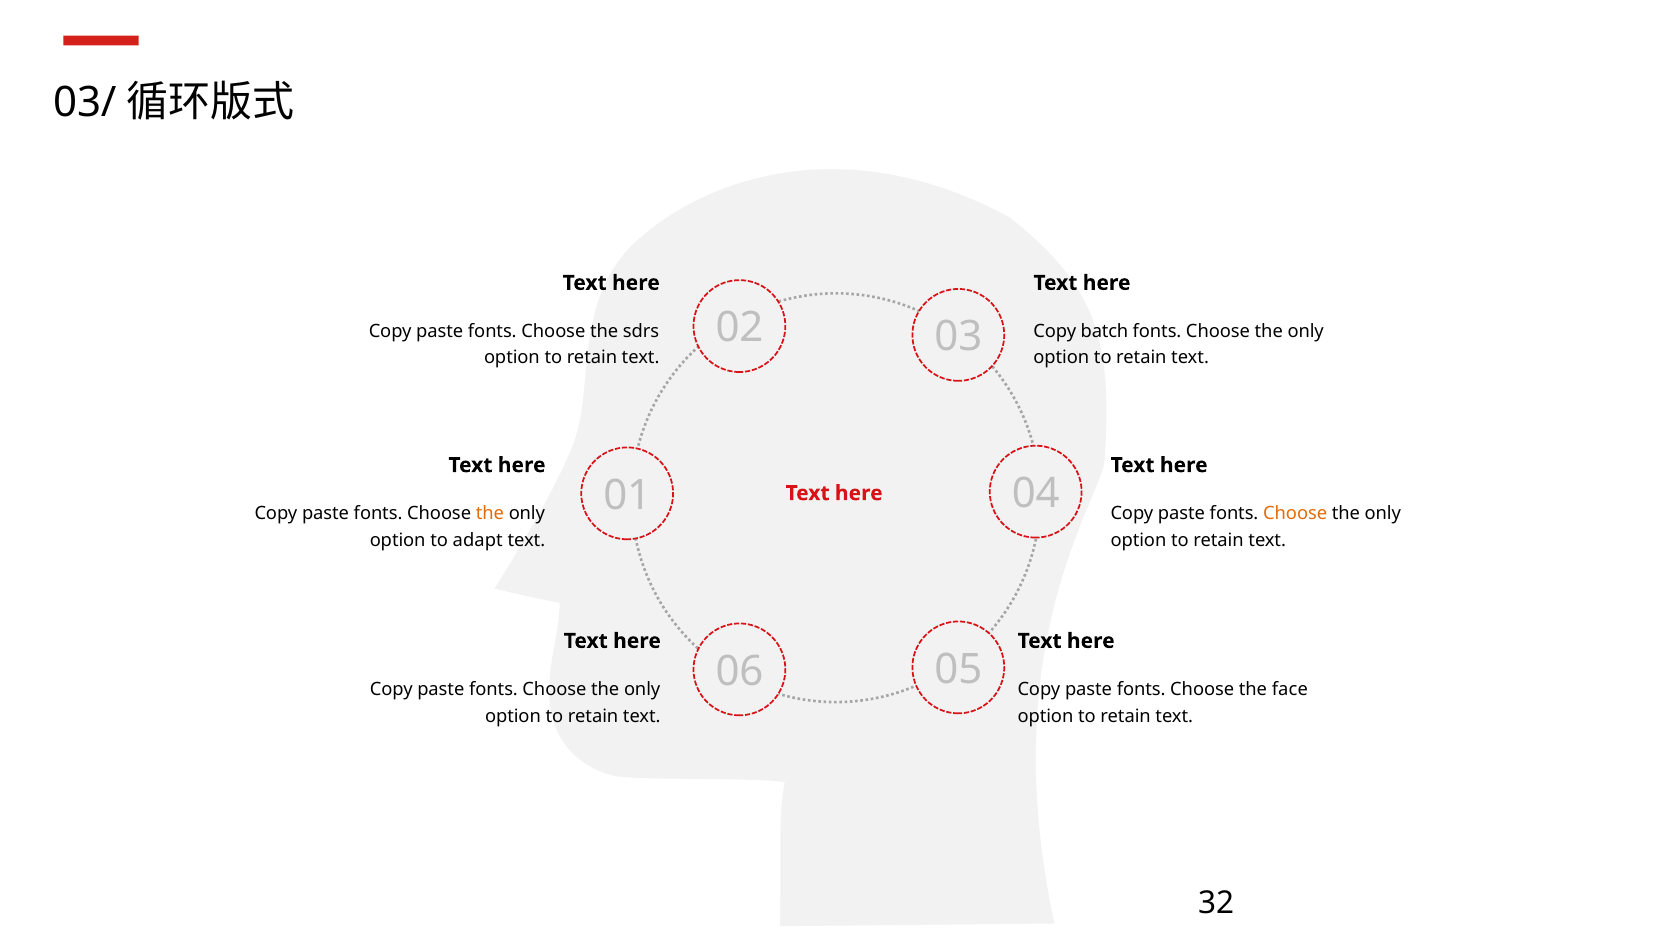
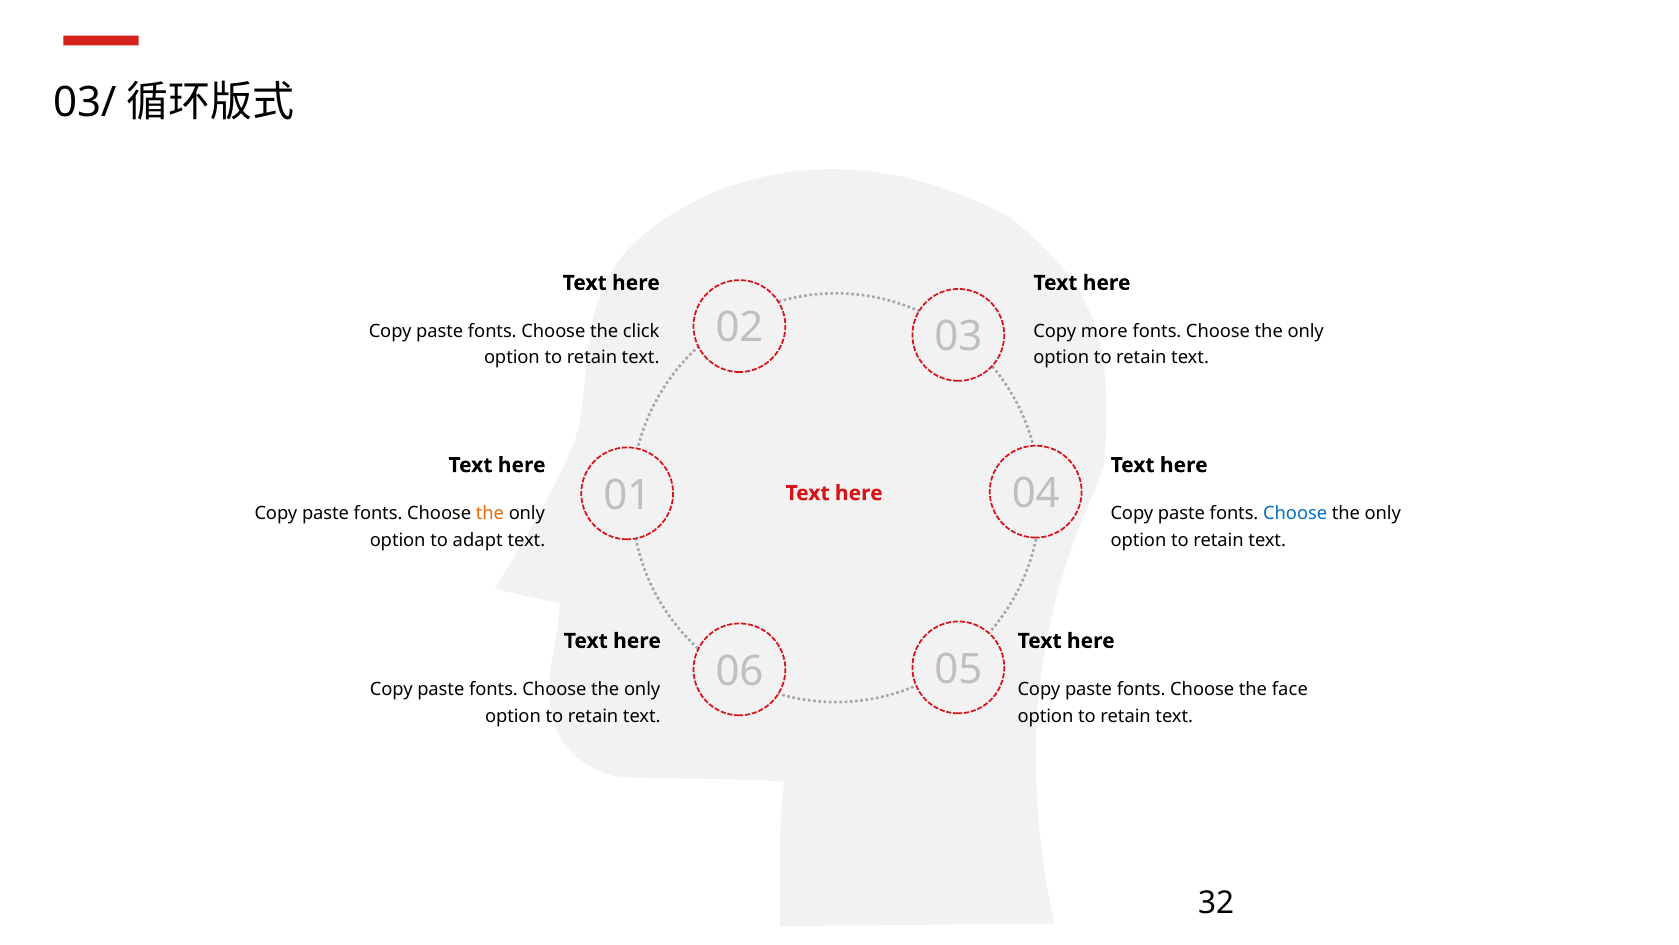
sdrs: sdrs -> click
batch: batch -> more
Choose at (1295, 514) colour: orange -> blue
